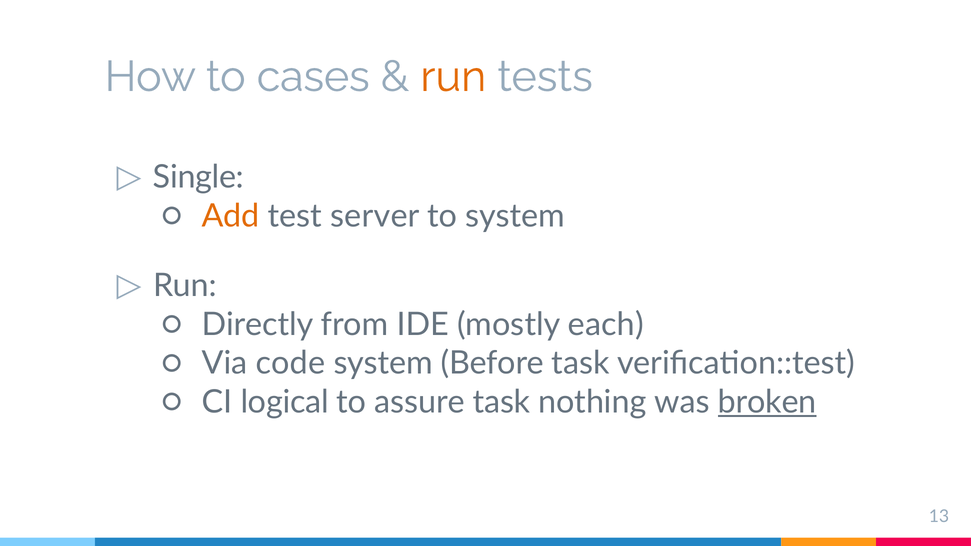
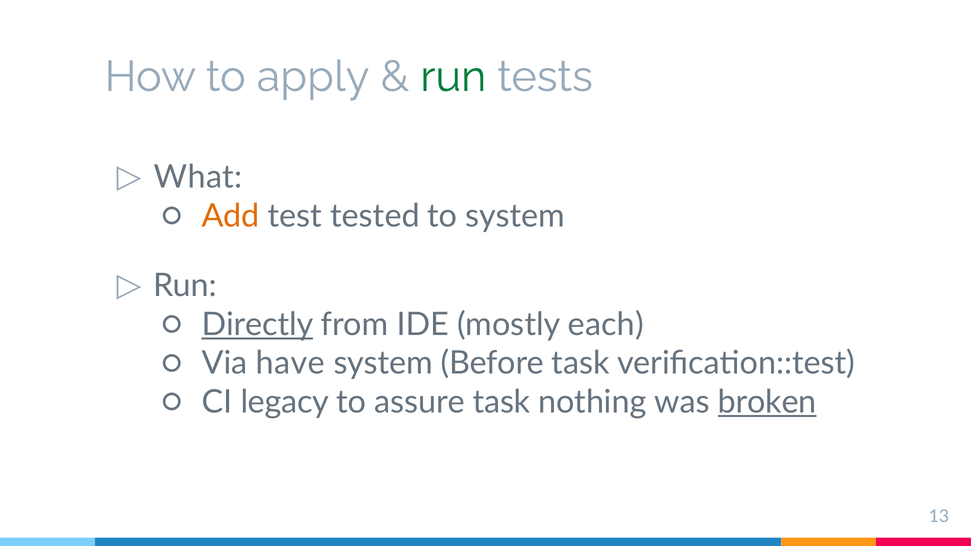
cases: cases -> apply
run at (453, 77) colour: orange -> green
Single: Single -> What
server: server -> tested
Directly underline: none -> present
code: code -> have
logical: logical -> legacy
